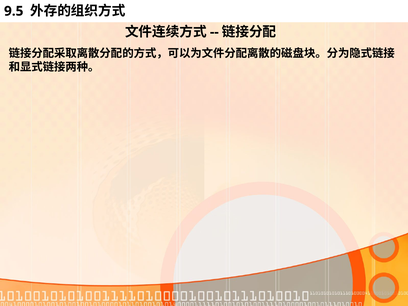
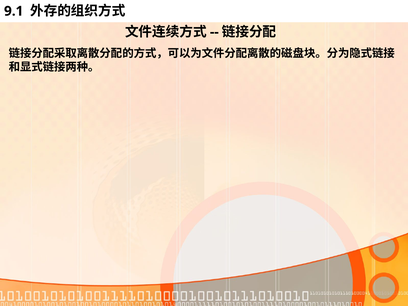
9.5: 9.5 -> 9.1
